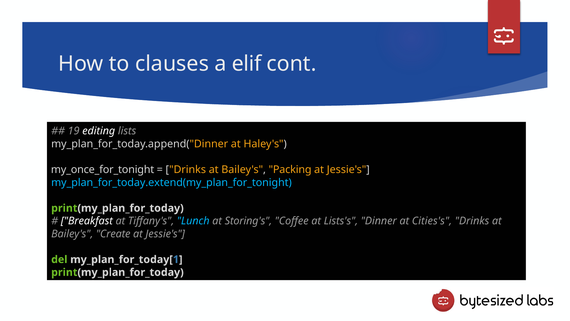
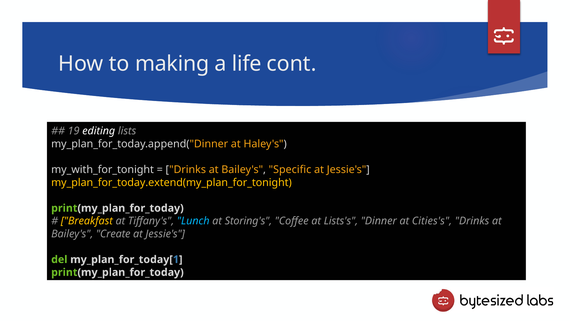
clauses: clauses -> making
elif: elif -> life
my_once_for_tonight: my_once_for_tonight -> my_with_for_tonight
Packing: Packing -> Specific
my_plan_for_today.extend(my_plan_for_tonight colour: light blue -> yellow
Breakfast colour: white -> yellow
